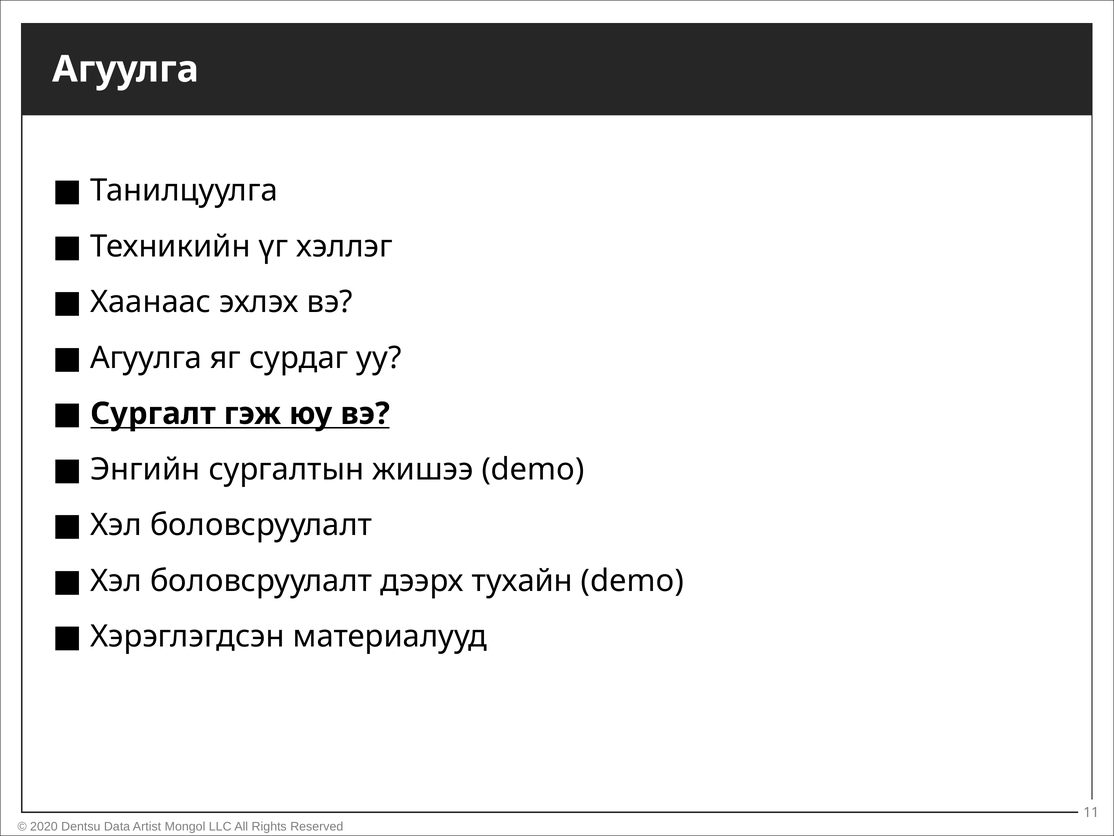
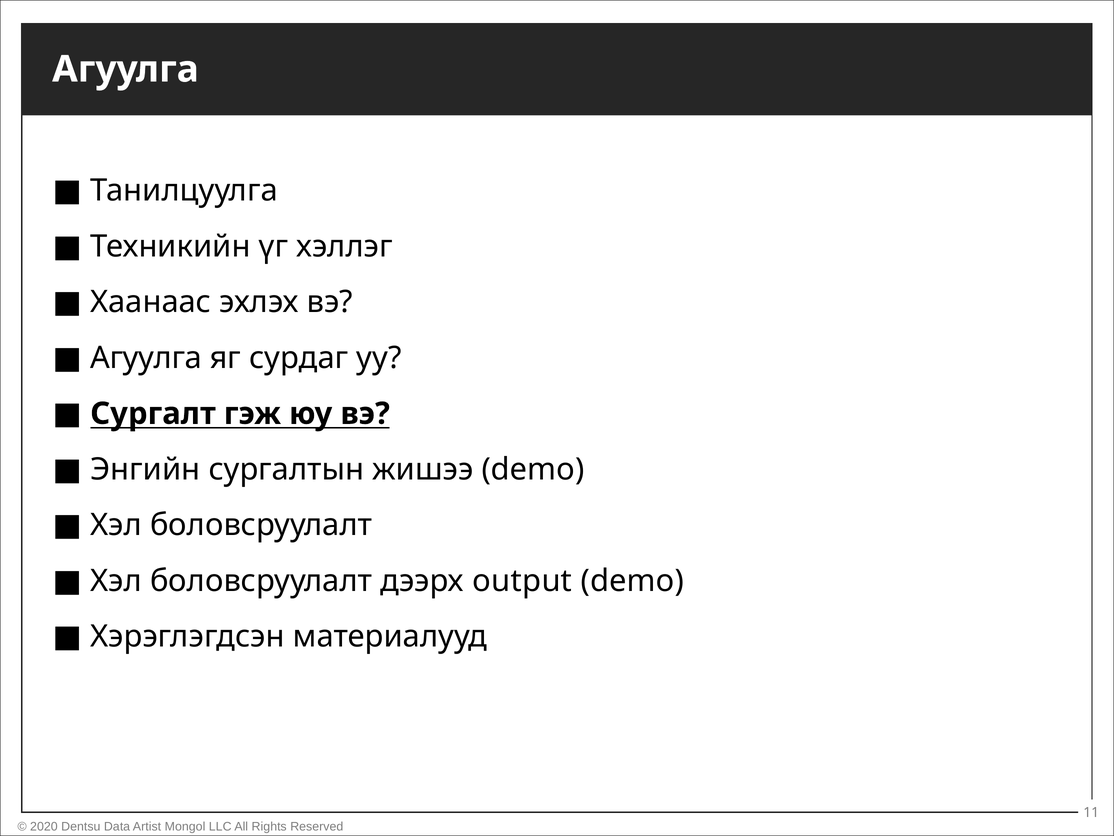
тухайн: тухайн -> output
